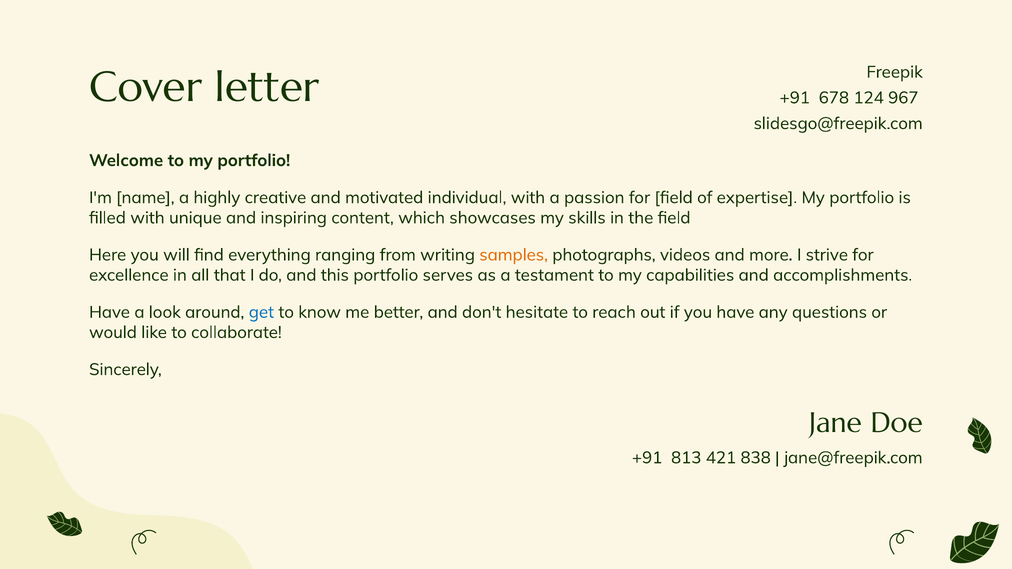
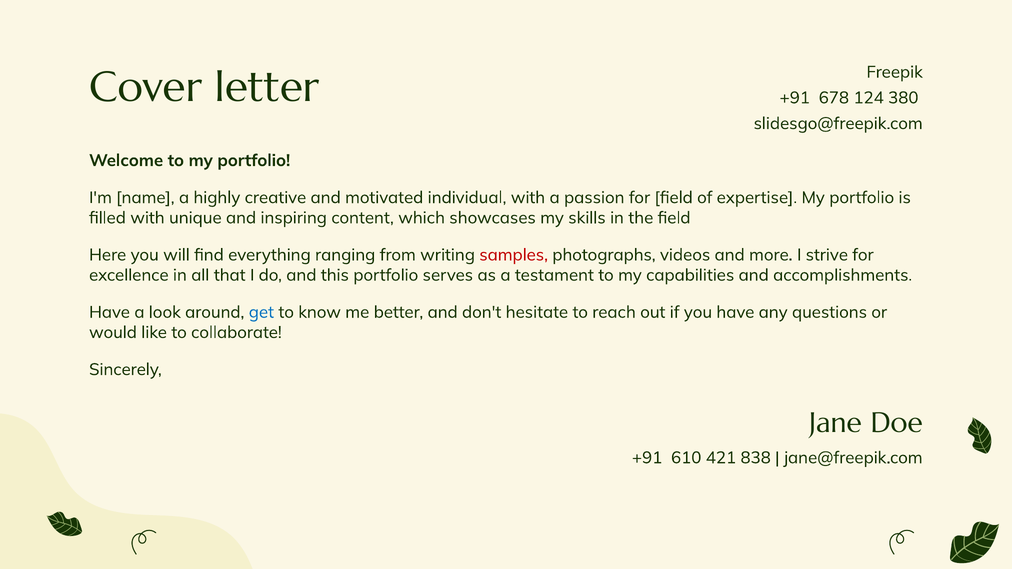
967: 967 -> 380
samples colour: orange -> red
813: 813 -> 610
